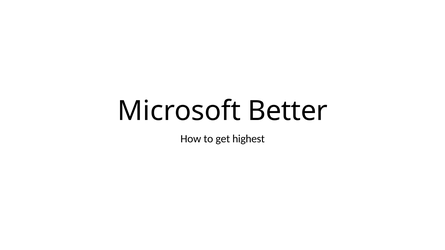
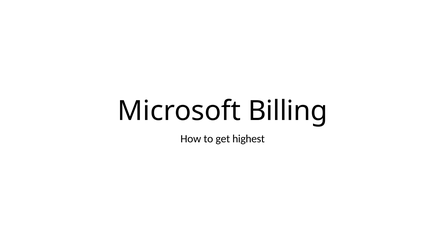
Better: Better -> Billing
